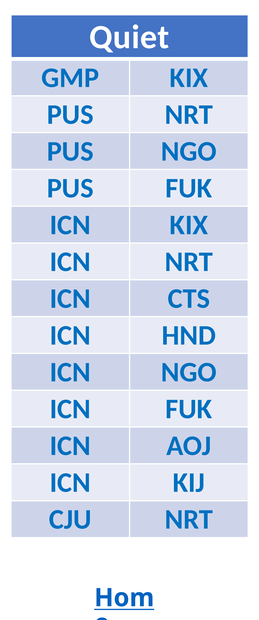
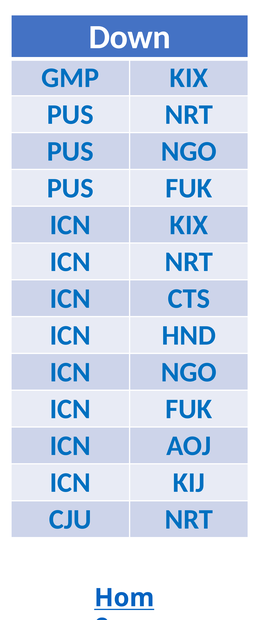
Quiet: Quiet -> Down
